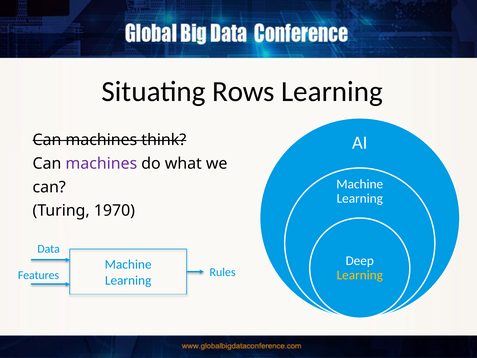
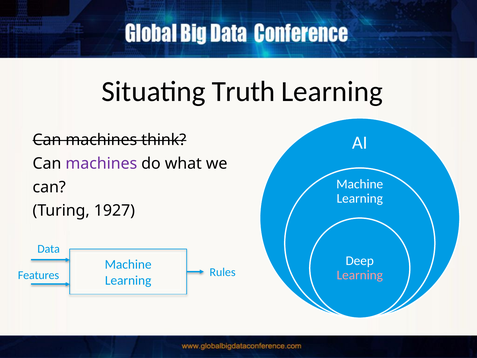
Rows: Rows -> Truth
1970: 1970 -> 1927
Learning at (360, 275) colour: yellow -> pink
